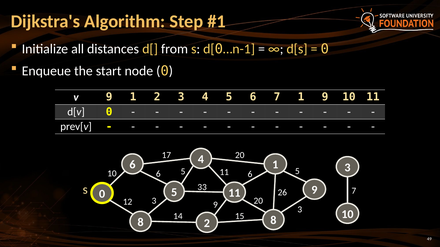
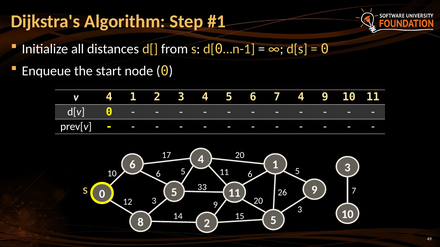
v 9: 9 -> 4
7 1: 1 -> 4
2 8: 8 -> 5
